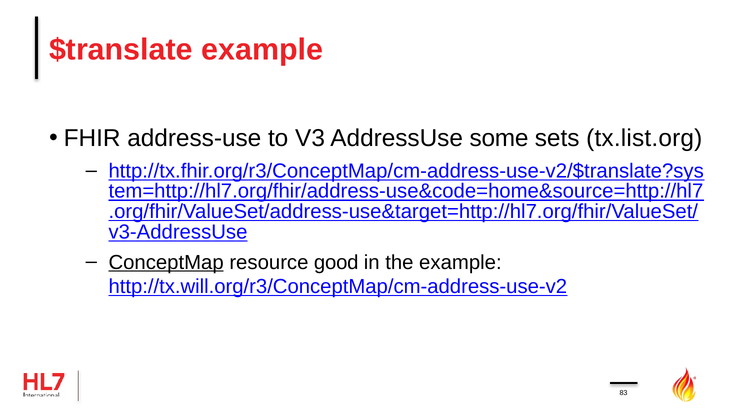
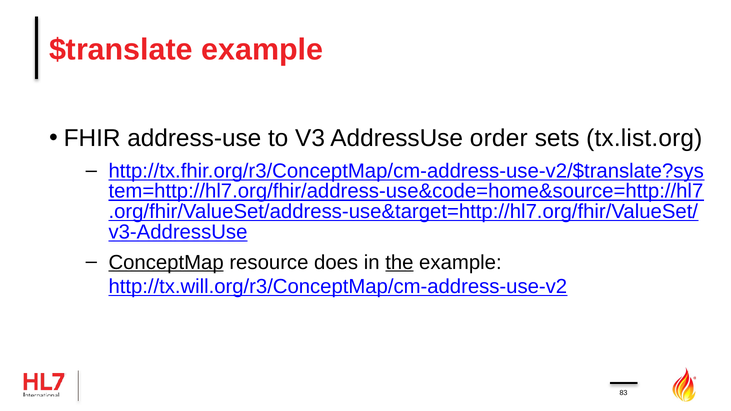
some: some -> order
good: good -> does
the underline: none -> present
